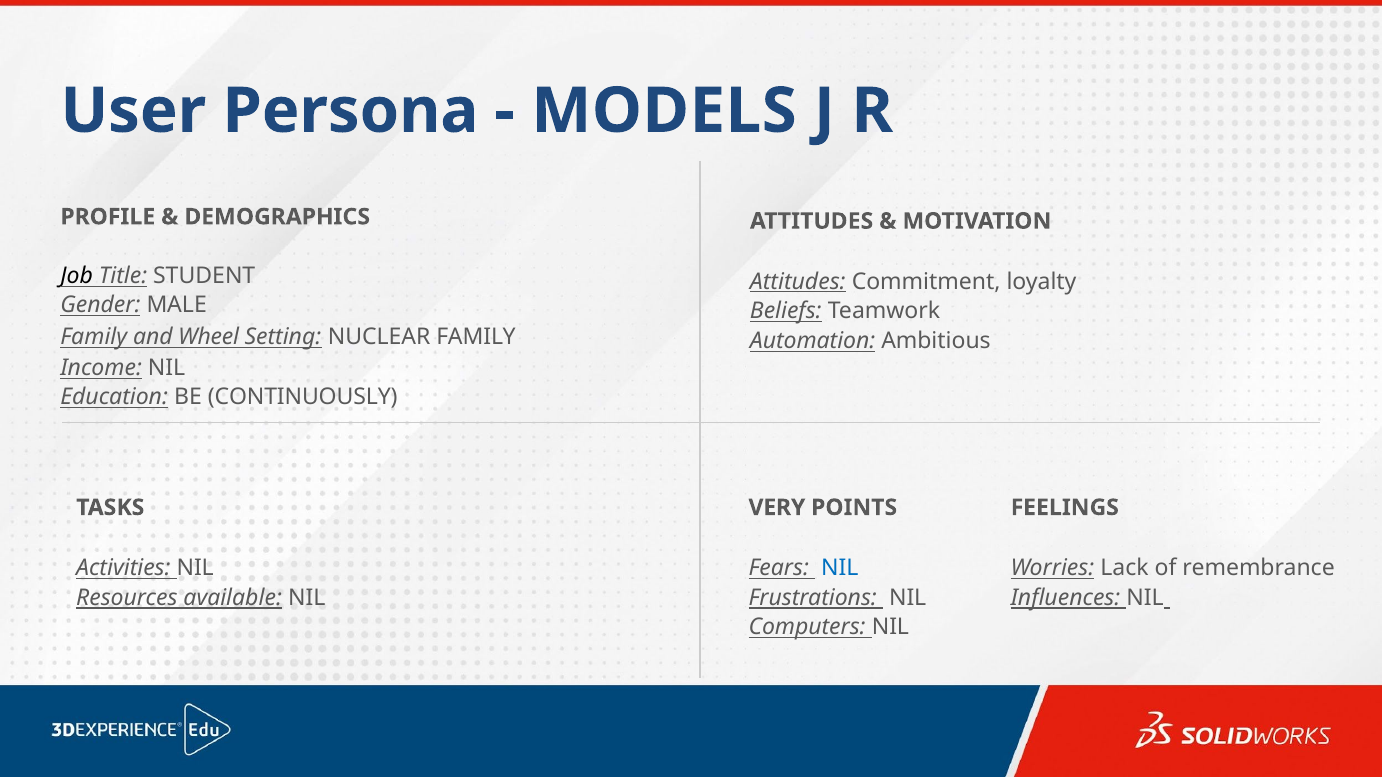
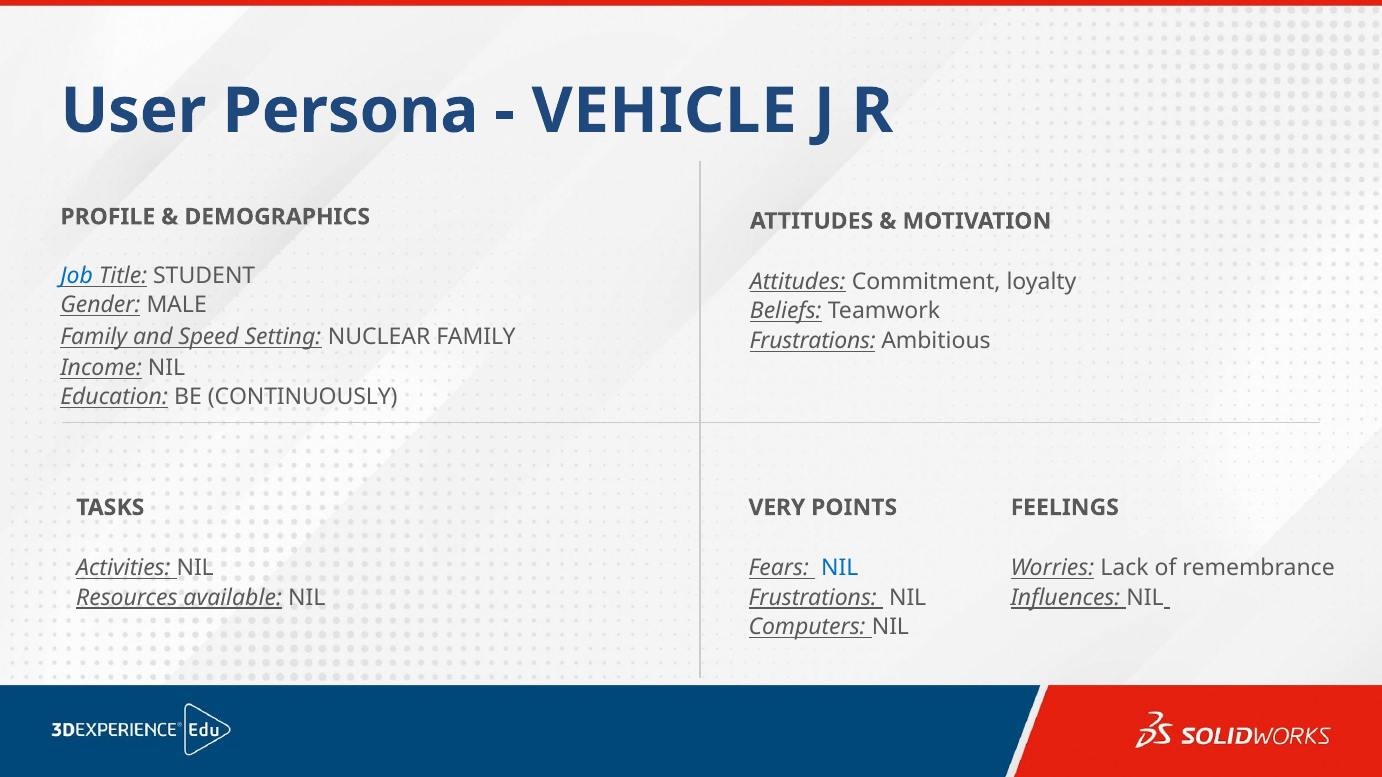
MODELS: MODELS -> VEHICLE
Job colour: black -> blue
Wheel: Wheel -> Speed
Automation at (813, 341): Automation -> Frustrations
